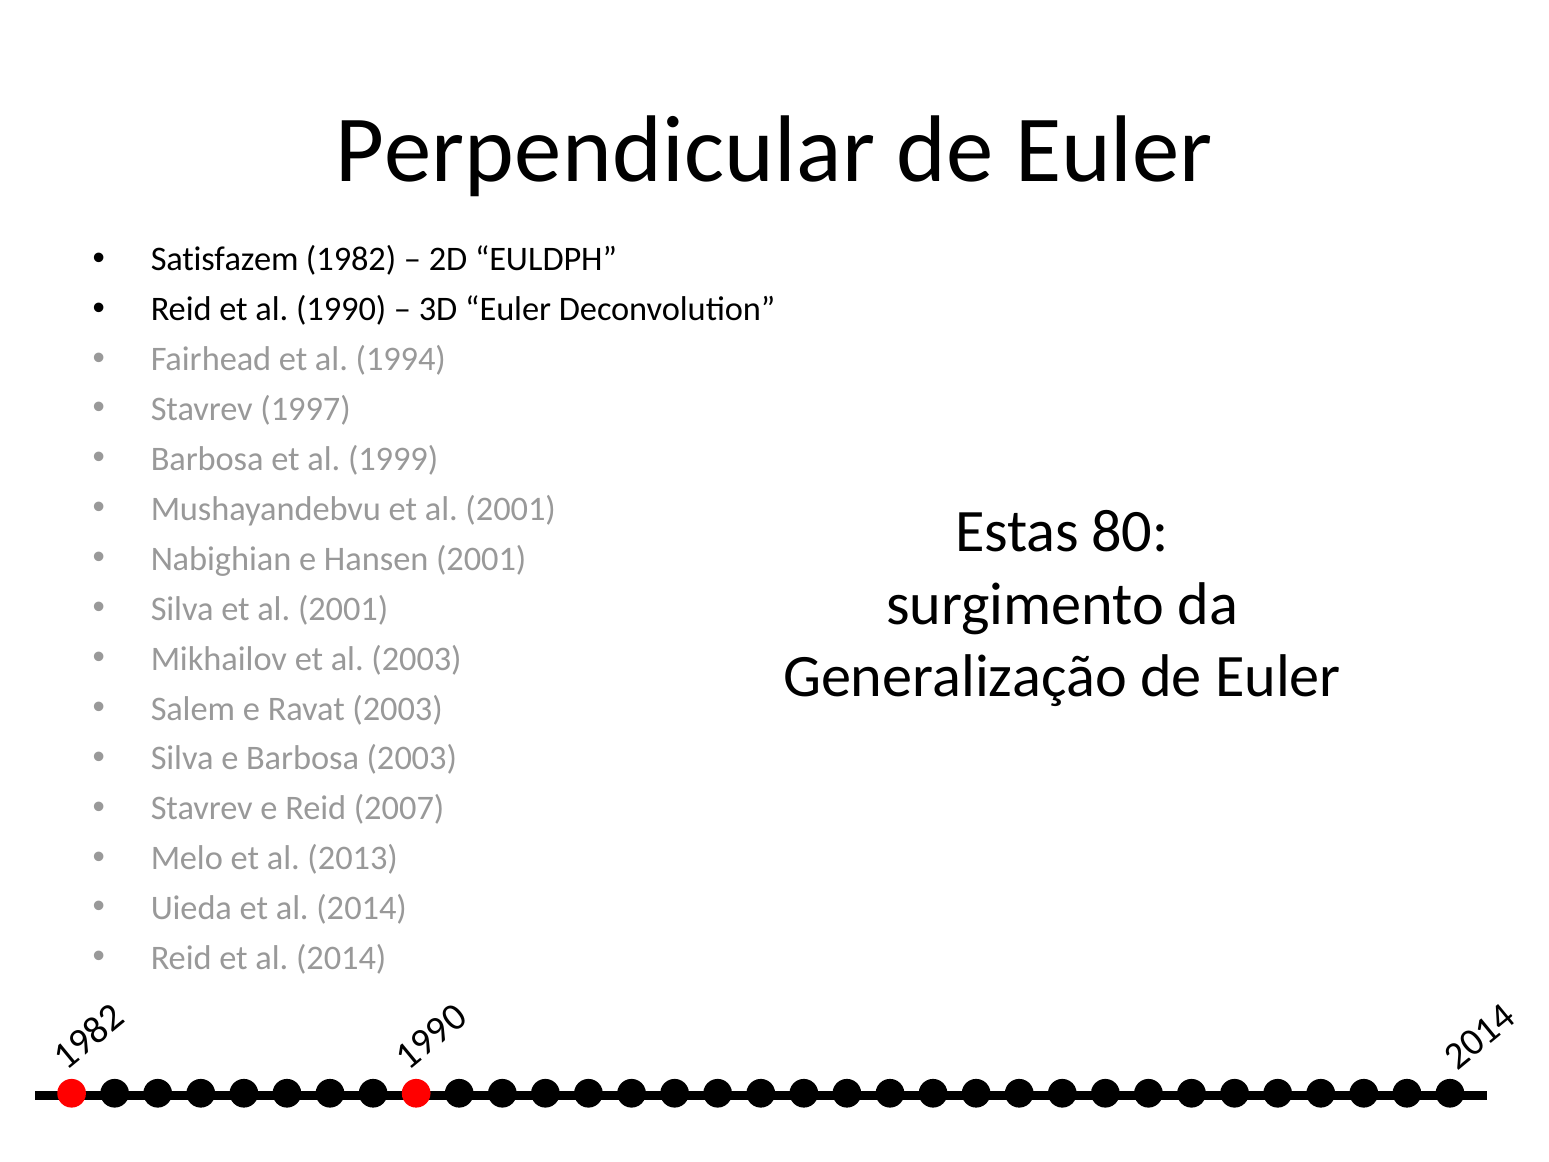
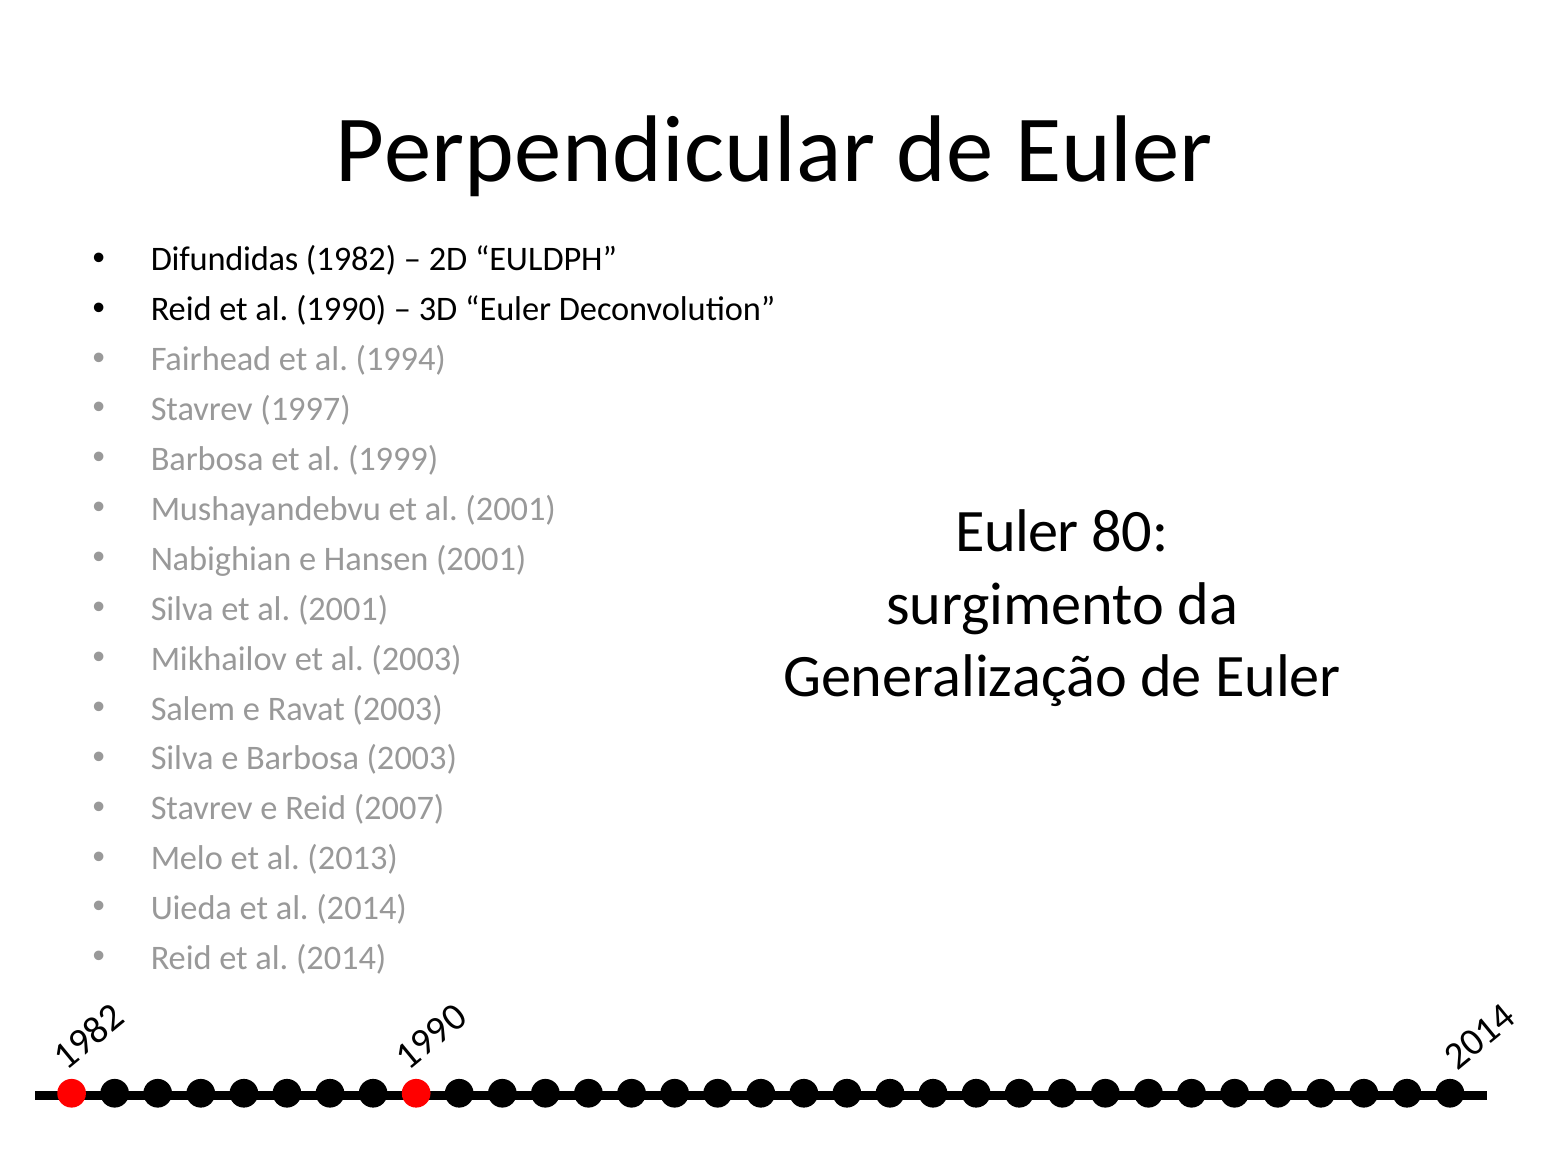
Satisfazem: Satisfazem -> Difundidas
Estas at (1017, 532): Estas -> Euler
